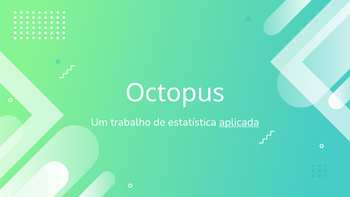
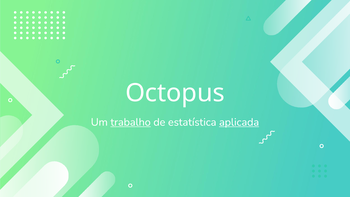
trabalho underline: none -> present
